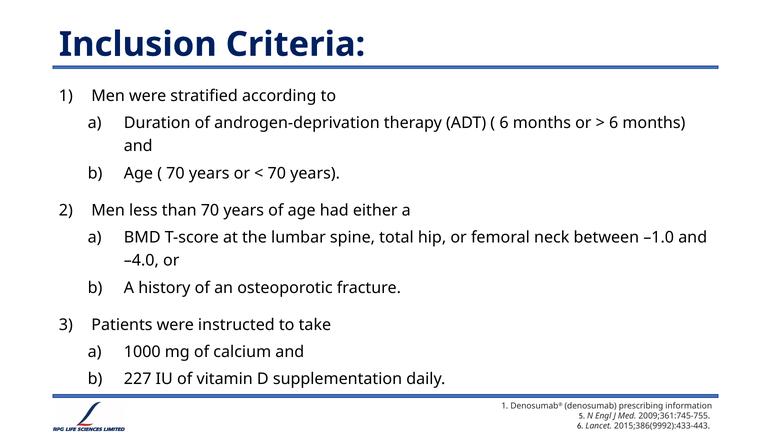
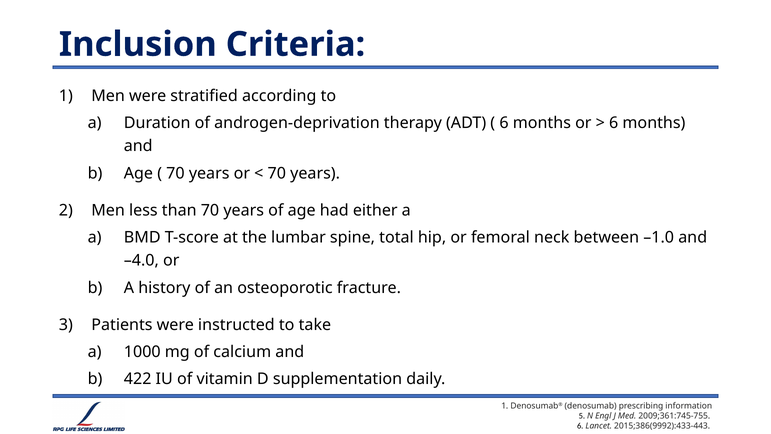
227: 227 -> 422
